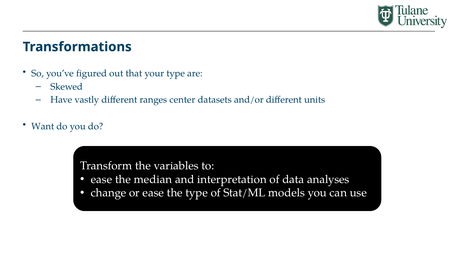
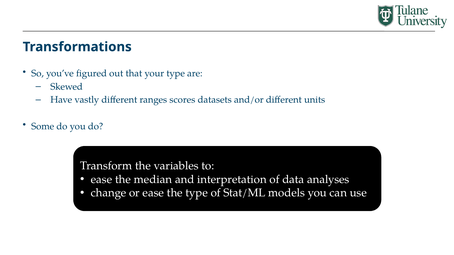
center: center -> scores
Want: Want -> Some
